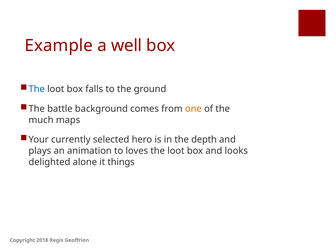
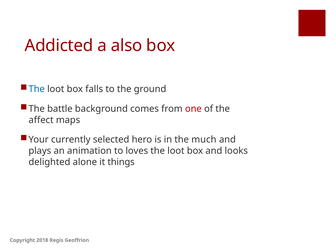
Example: Example -> Addicted
well: well -> also
one colour: orange -> red
much: much -> affect
depth: depth -> much
